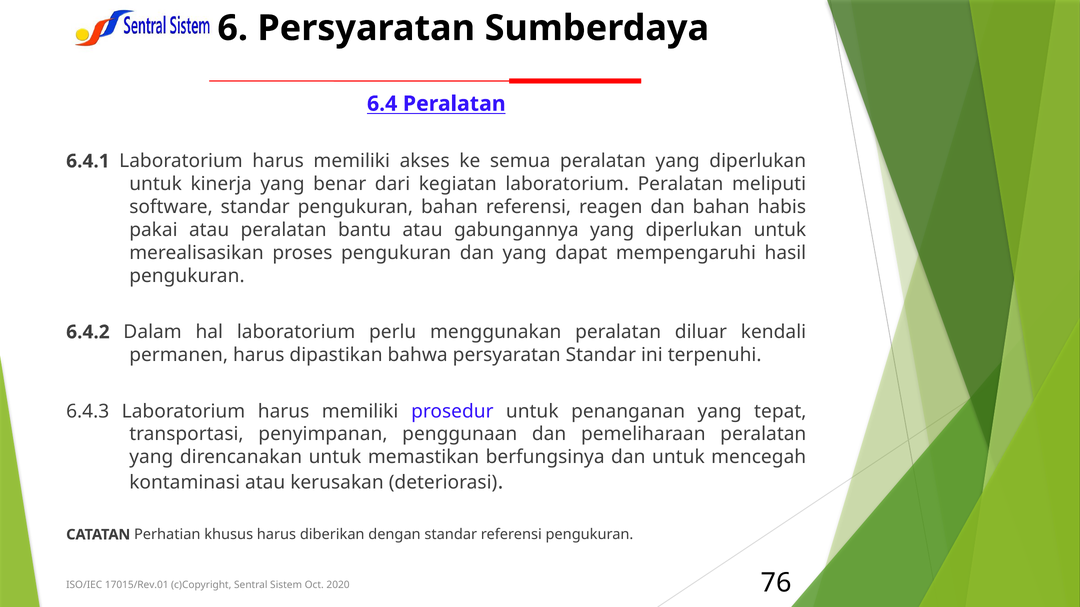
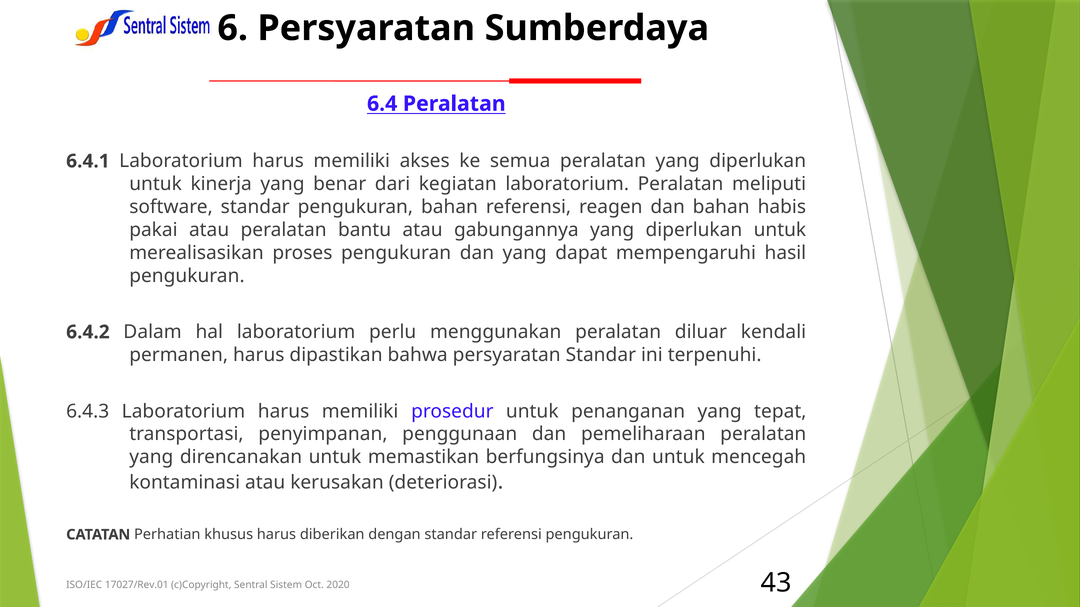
17015/Rev.01: 17015/Rev.01 -> 17027/Rev.01
76: 76 -> 43
